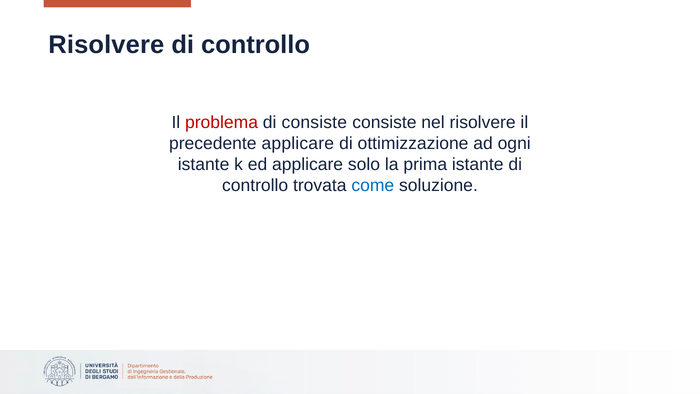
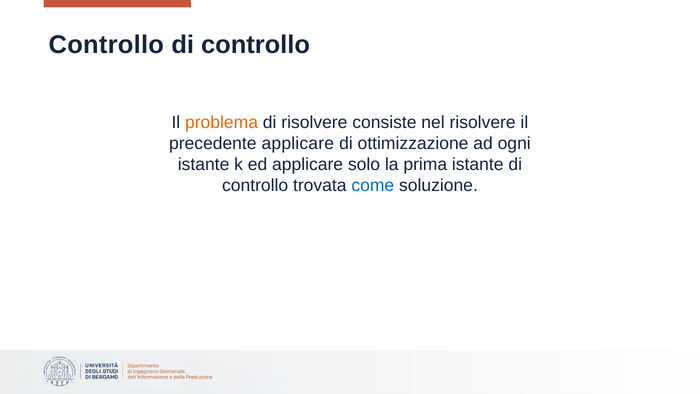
Risolvere at (106, 45): Risolvere -> Controllo
problema colour: red -> orange
di consiste: consiste -> risolvere
